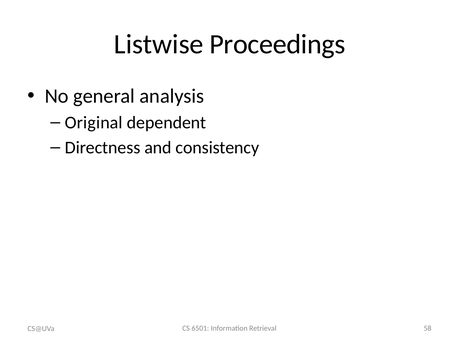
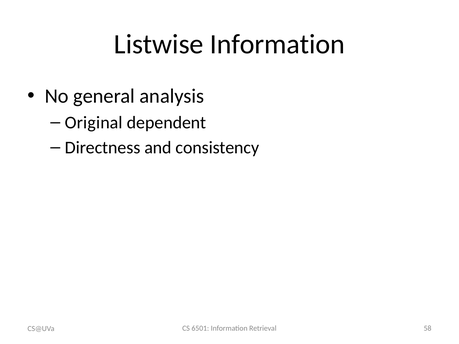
Listwise Proceedings: Proceedings -> Information
